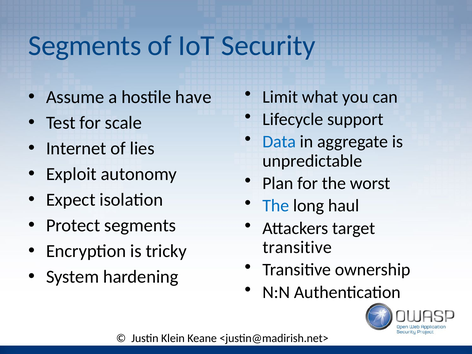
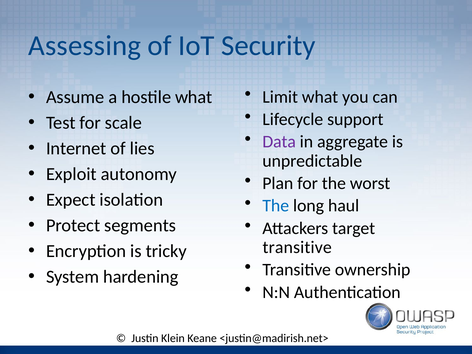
Segments at (85, 46): Segments -> Assessing
hostile have: have -> what
Data colour: blue -> purple
